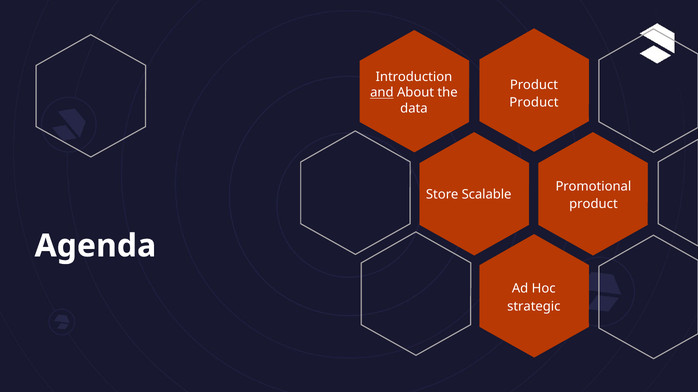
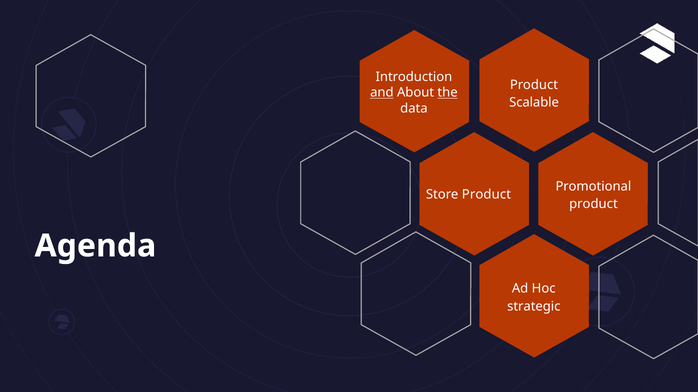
the underline: none -> present
Product at (534, 103): Product -> Scalable
Store Scalable: Scalable -> Product
